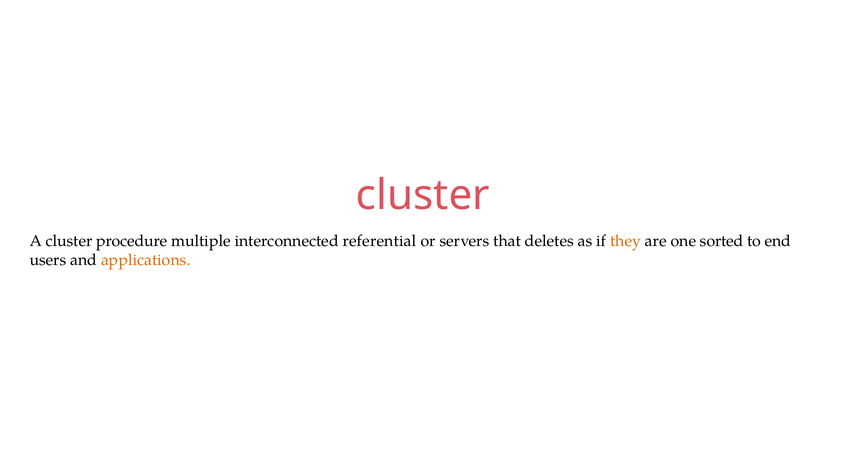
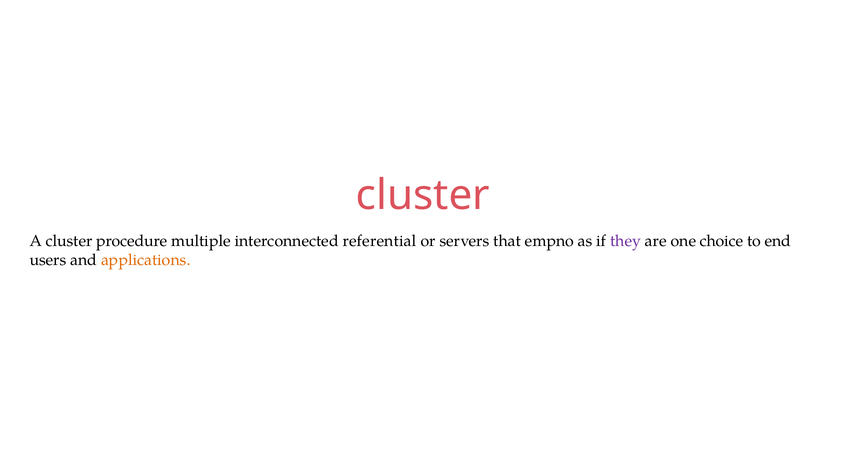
deletes: deletes -> empno
they colour: orange -> purple
sorted: sorted -> choice
